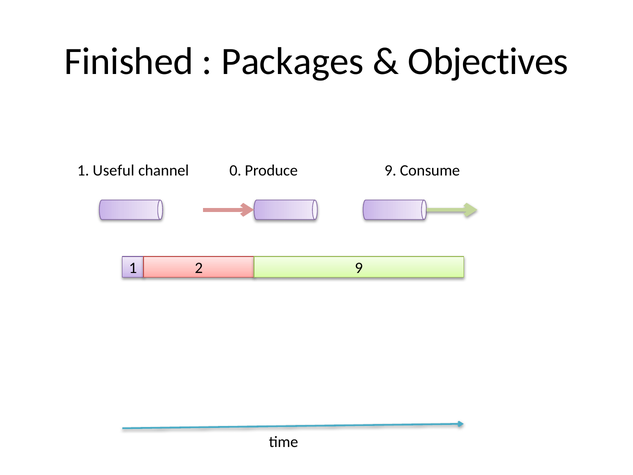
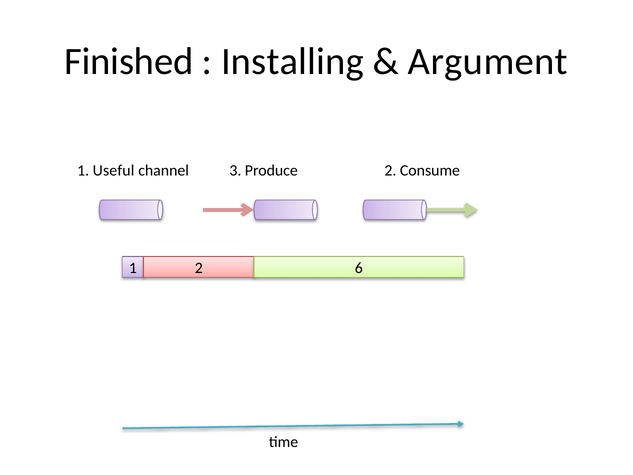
Packages: Packages -> Installing
Objectives: Objectives -> Argument
0: 0 -> 3
Produce 9: 9 -> 2
2 9: 9 -> 6
